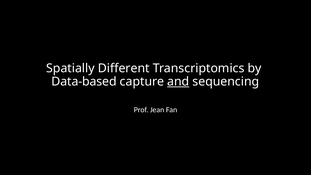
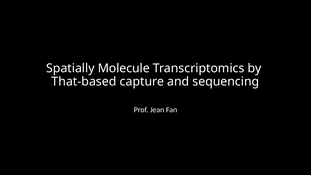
Different: Different -> Molecule
Data-based: Data-based -> That-based
and underline: present -> none
